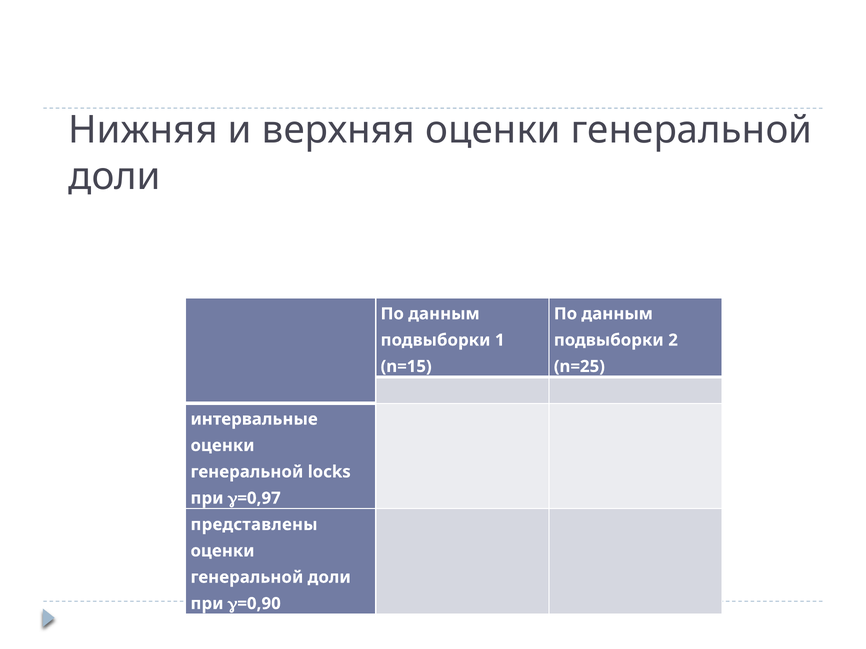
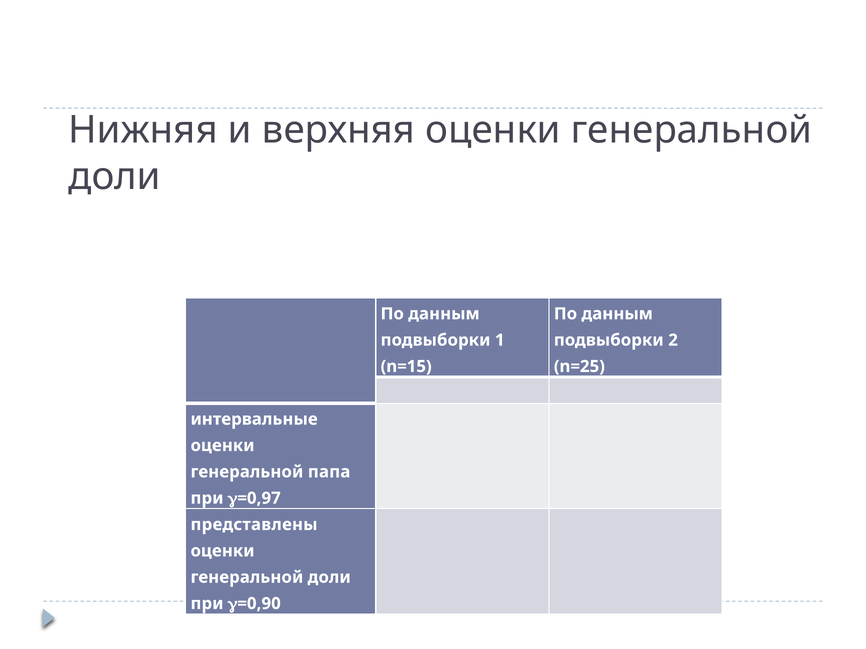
locks: locks -> папа
